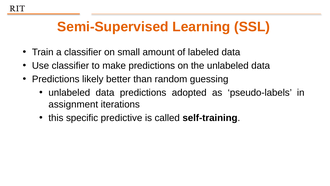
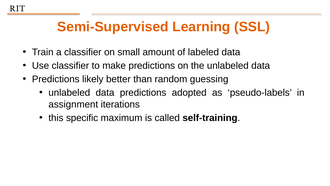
predictive: predictive -> maximum
